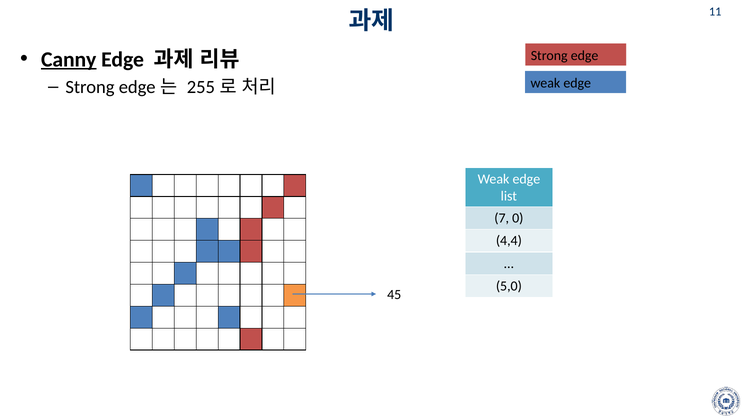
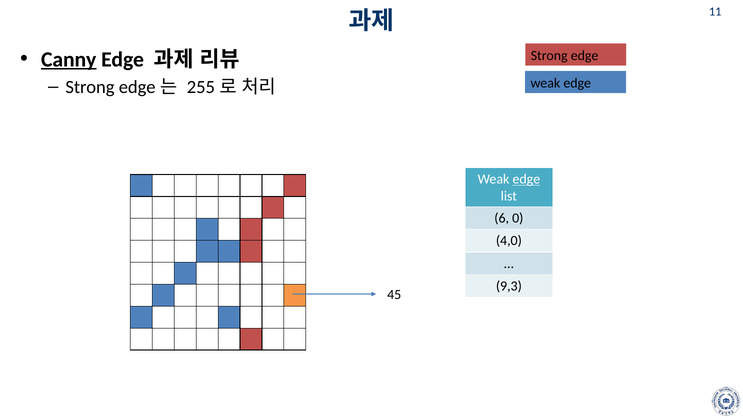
edge at (526, 179) underline: none -> present
7: 7 -> 6
4,4: 4,4 -> 4,0
5,0: 5,0 -> 9,3
